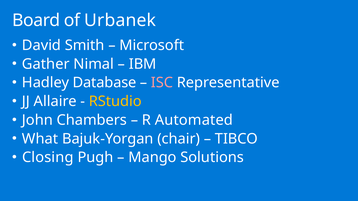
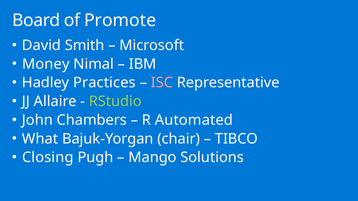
Urbanek: Urbanek -> Promote
Gather: Gather -> Money
Database: Database -> Practices
RStudio colour: yellow -> light green
